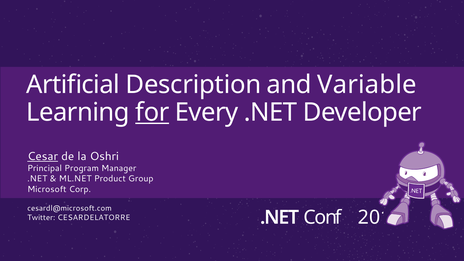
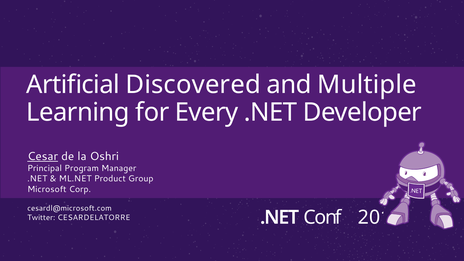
Description: Description -> Discovered
Variable: Variable -> Multiple
for underline: present -> none
